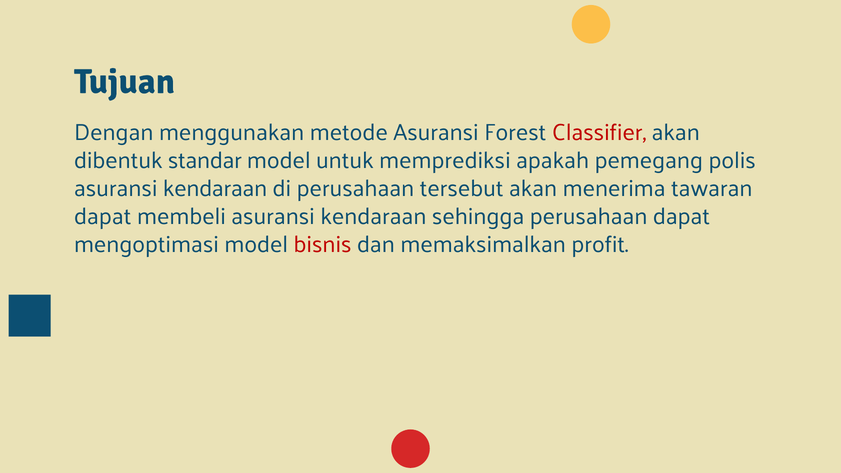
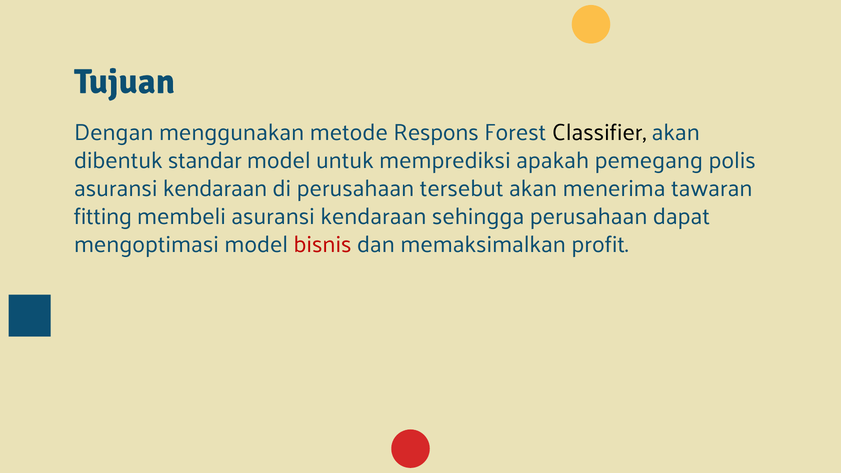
metode Asuransi: Asuransi -> Respons
Classifier colour: red -> black
dapat at (103, 217): dapat -> fitting
